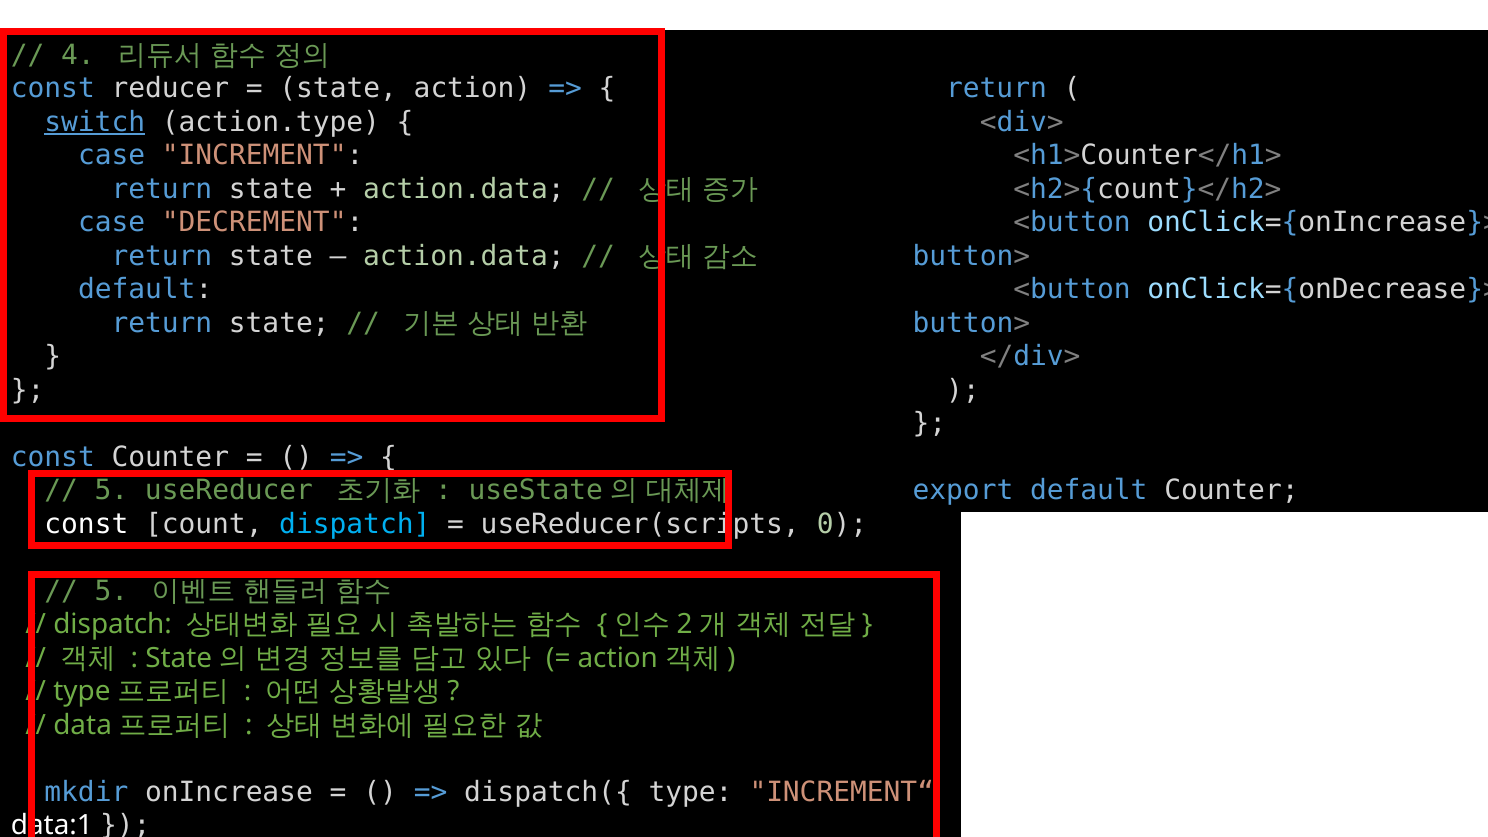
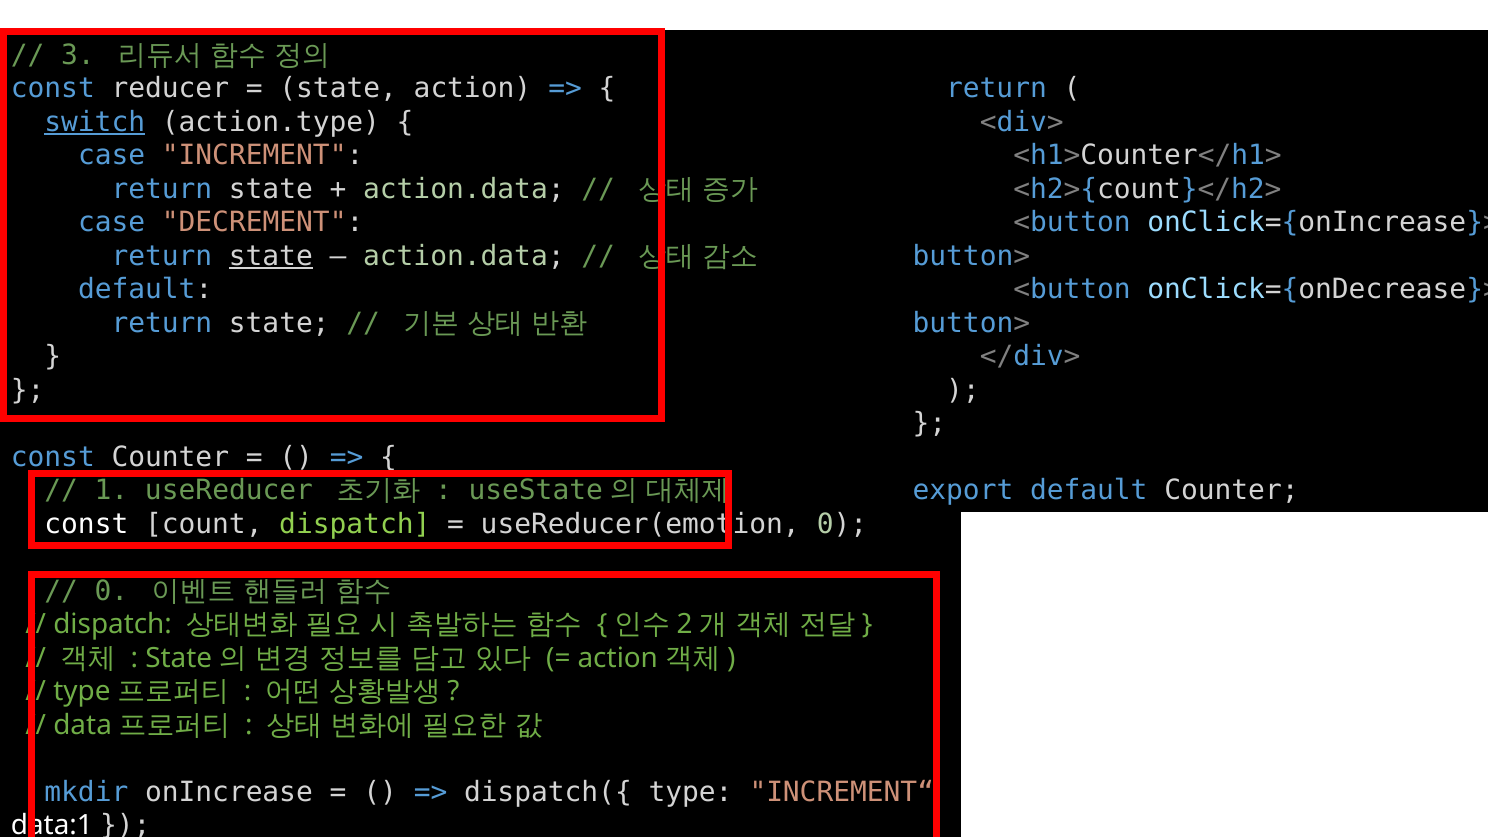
4: 4 -> 3
state at (271, 256) underline: none -> present
5 at (111, 491): 5 -> 1
dispatch at (355, 524) colour: light blue -> light green
useReducer(scripts: useReducer(scripts -> useReducer(emotion
5 at (111, 591): 5 -> 0
